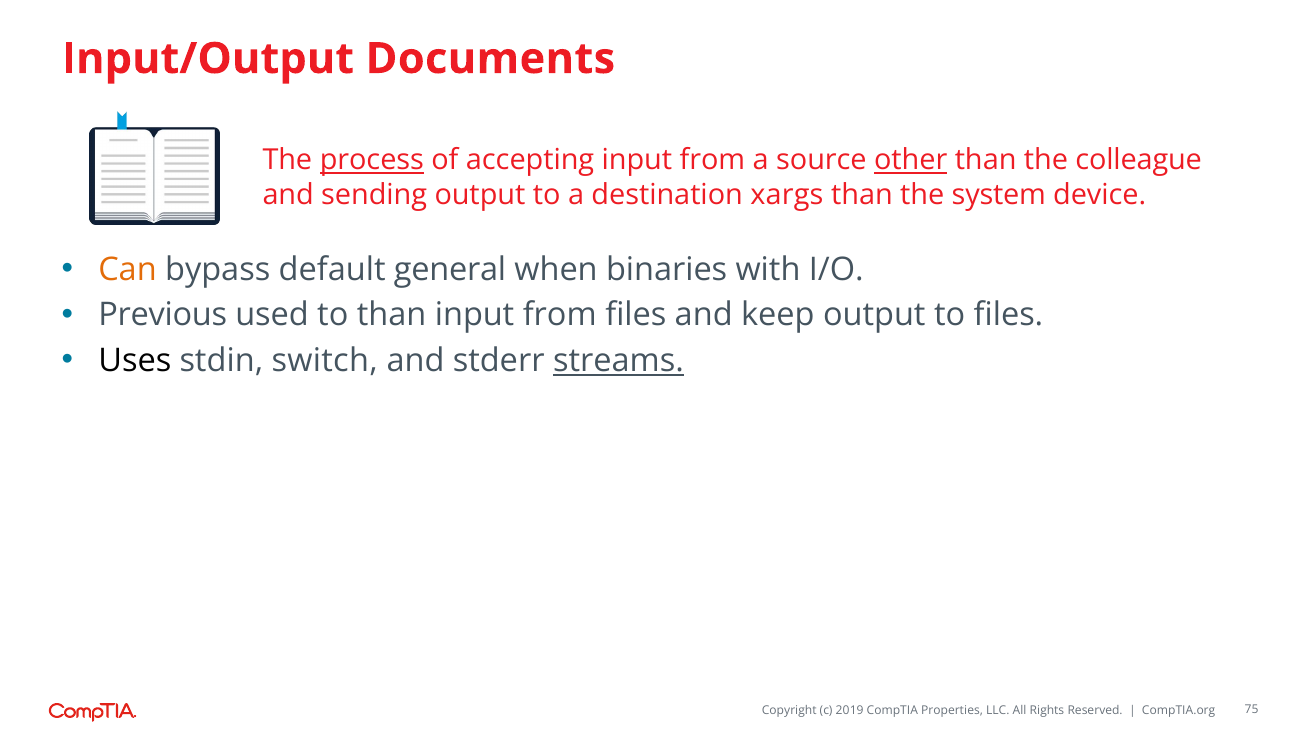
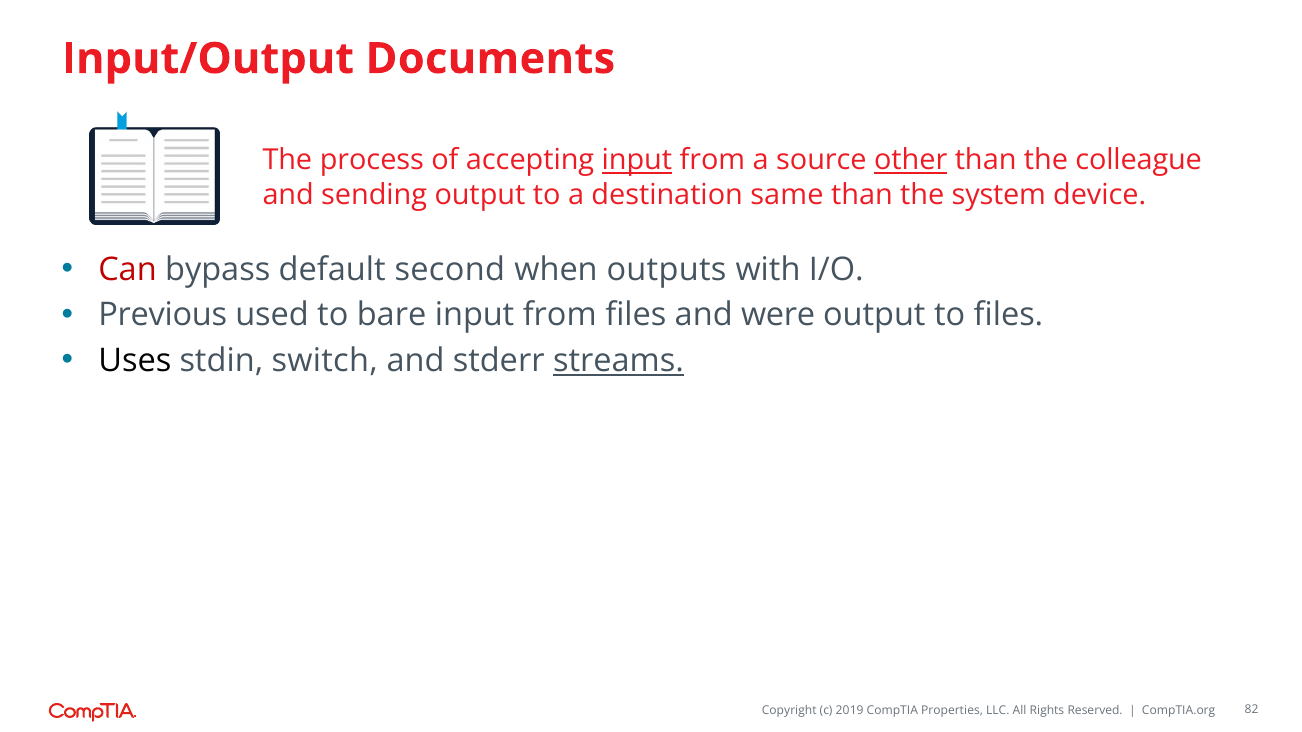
process underline: present -> none
input at (637, 160) underline: none -> present
xargs: xargs -> same
Can colour: orange -> red
general: general -> second
binaries: binaries -> outputs
to than: than -> bare
keep: keep -> were
75: 75 -> 82
